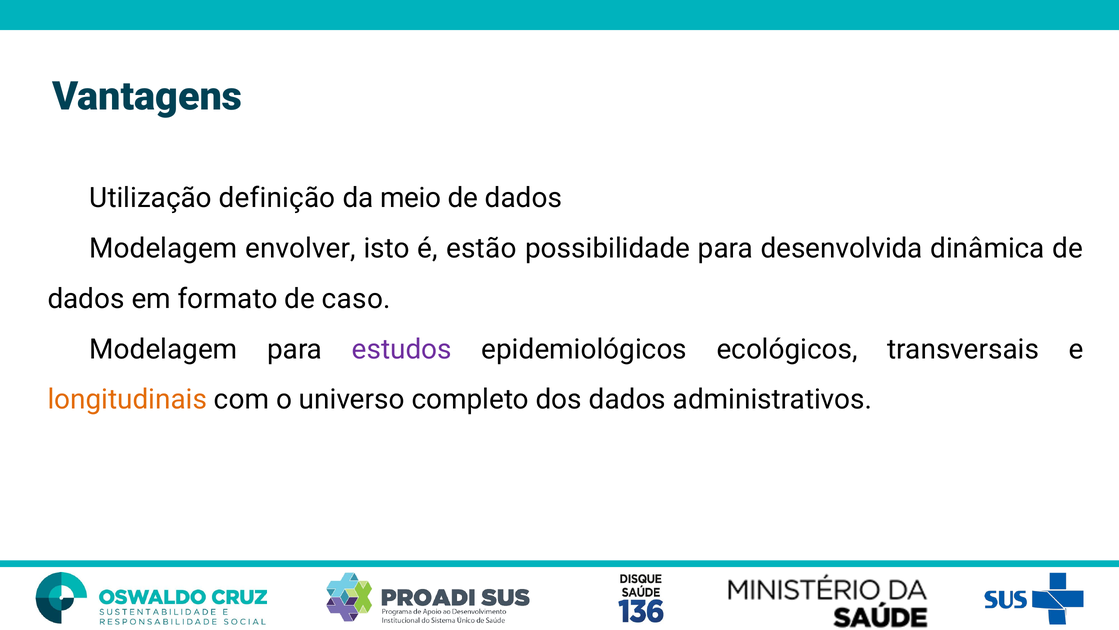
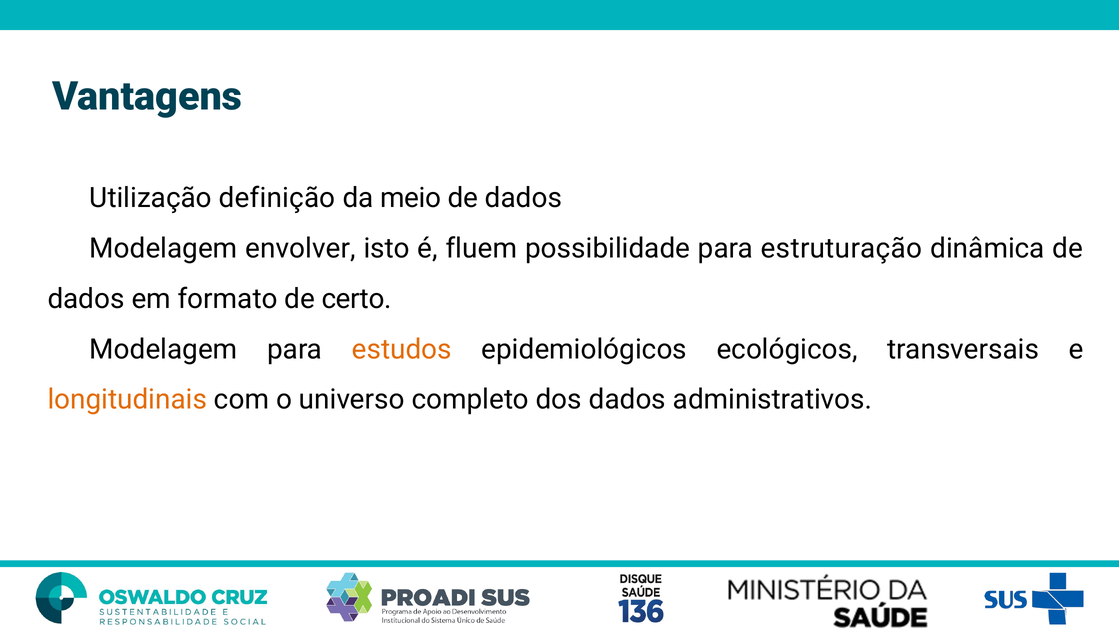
estão: estão -> fluem
desenvolvida: desenvolvida -> estruturação
caso: caso -> certo
estudos colour: purple -> orange
